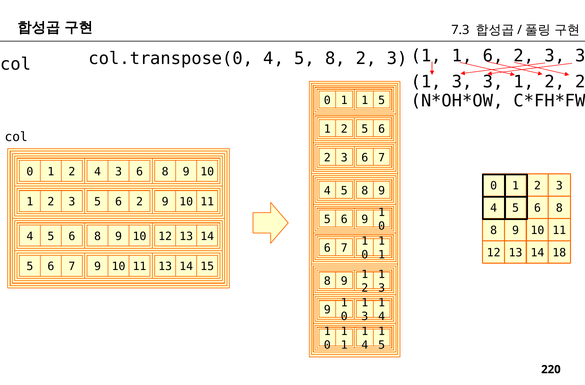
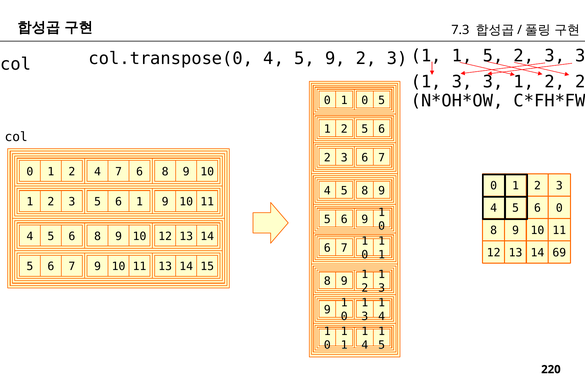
col.transpose(0 4 5 8: 8 -> 9
1 1 6: 6 -> 5
1 at (365, 100): 1 -> 0
4 3: 3 -> 7
3 5 6 2: 2 -> 1
8 at (559, 208): 8 -> 0
18: 18 -> 69
